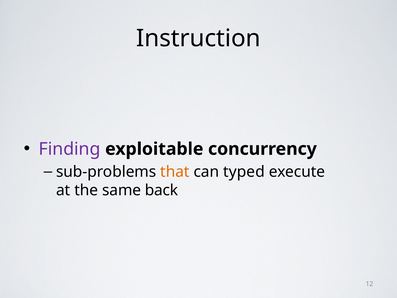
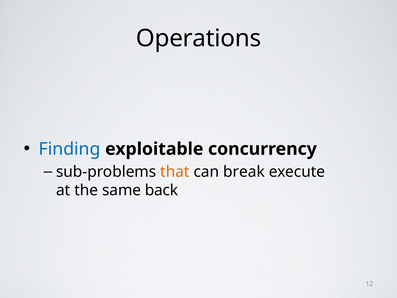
Instruction: Instruction -> Operations
Finding colour: purple -> blue
typed: typed -> break
